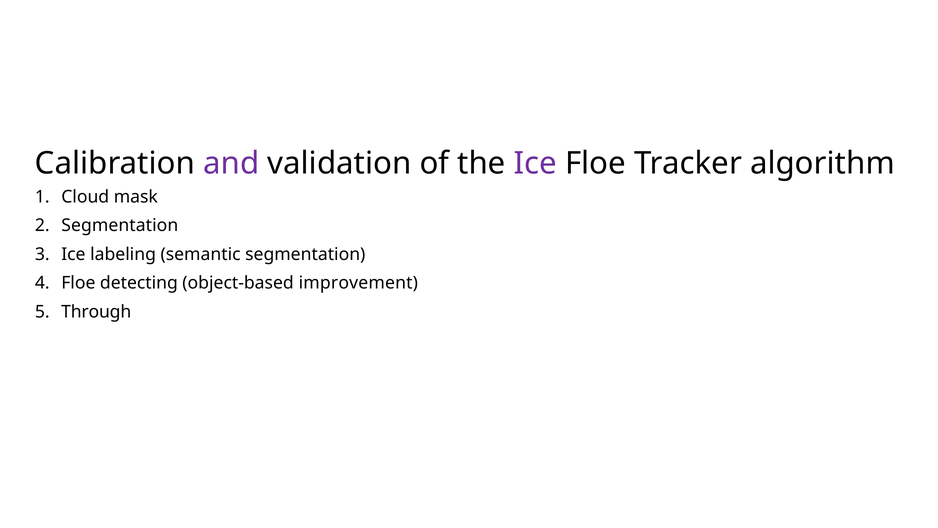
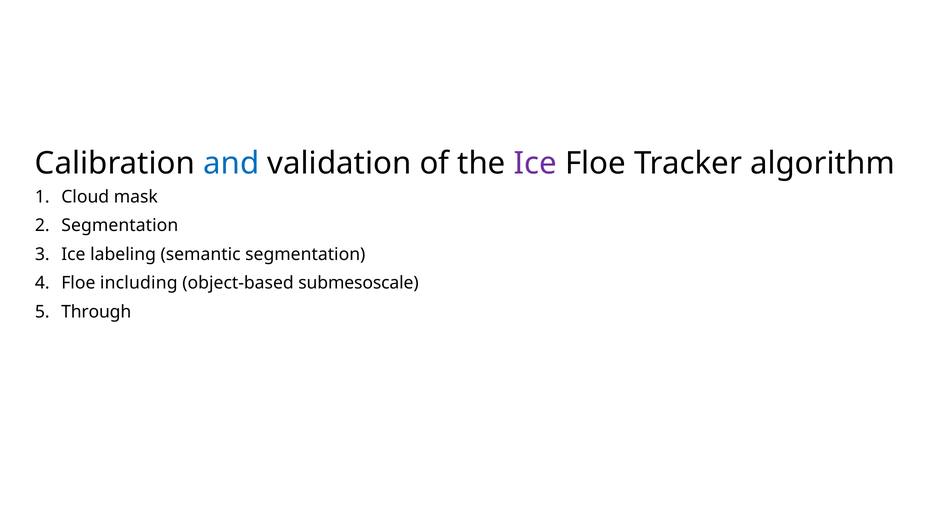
and colour: purple -> blue
detecting: detecting -> including
improvement: improvement -> submesoscale
